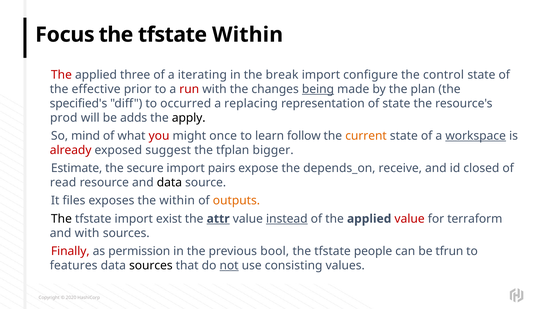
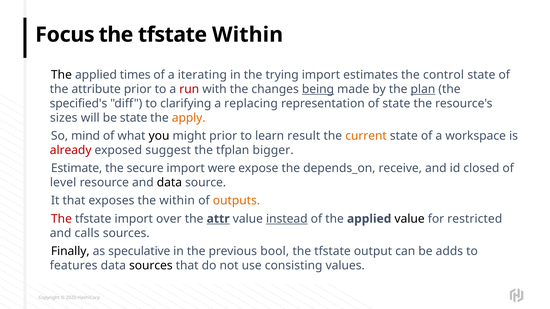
The at (61, 75) colour: red -> black
three: three -> times
break: break -> trying
configure: configure -> estimates
effective: effective -> attribute
plan underline: none -> present
occurred: occurred -> clarifying
prod: prod -> sizes
be adds: adds -> state
apply colour: black -> orange
you colour: red -> black
might once: once -> prior
follow: follow -> result
workspace underline: present -> none
pairs: pairs -> were
read: read -> level
It files: files -> that
The at (61, 219) colour: black -> red
exist: exist -> over
value at (410, 219) colour: red -> black
terraform: terraform -> restricted
and with: with -> calls
Finally colour: red -> black
permission: permission -> speculative
people: people -> output
tfrun: tfrun -> adds
not underline: present -> none
